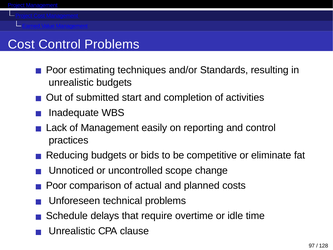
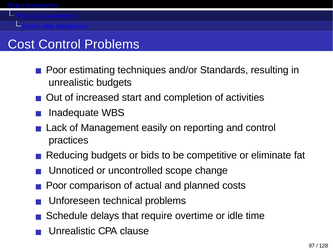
submitted: submitted -> increased
